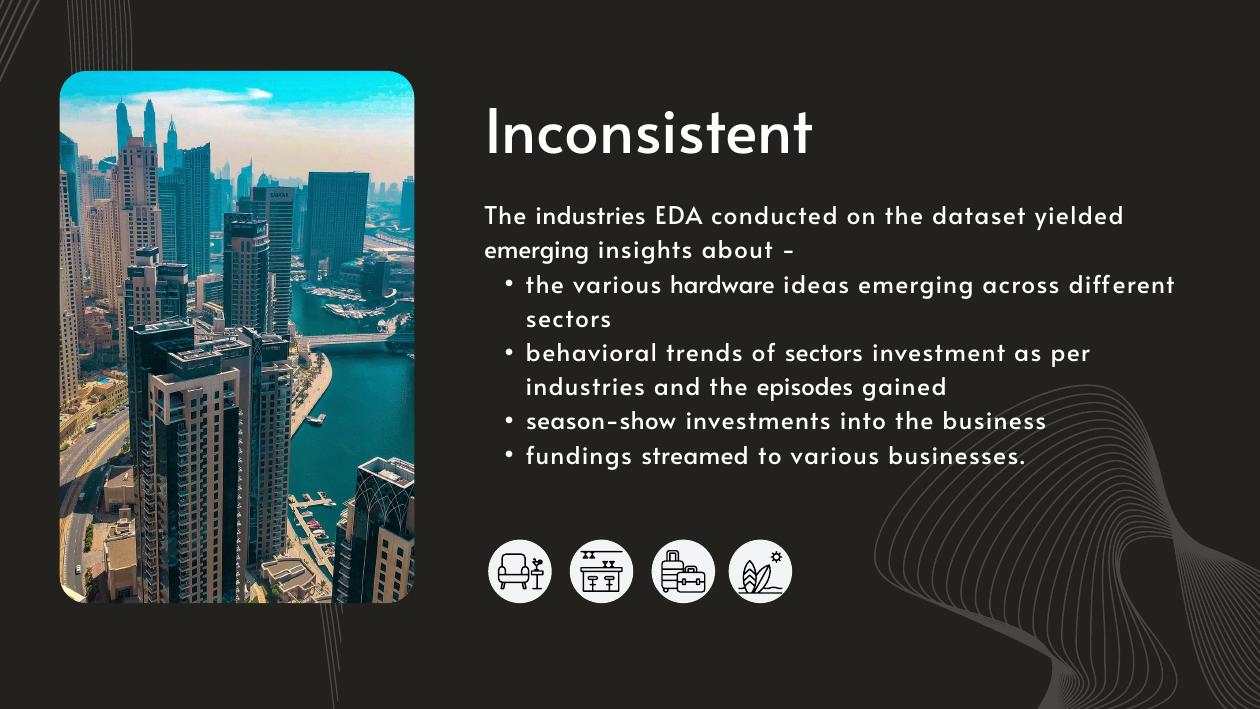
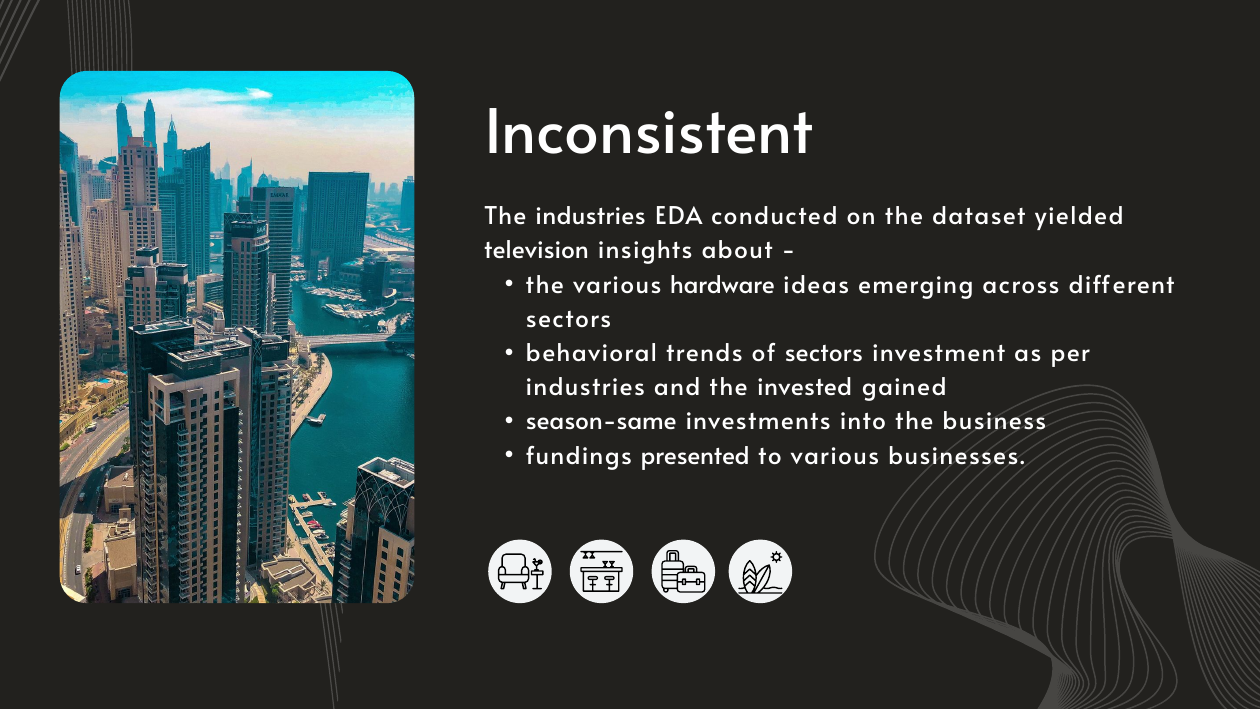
emerging at (537, 251): emerging -> television
episodes: episodes -> invested
season-show: season-show -> season-same
streamed: streamed -> presented
